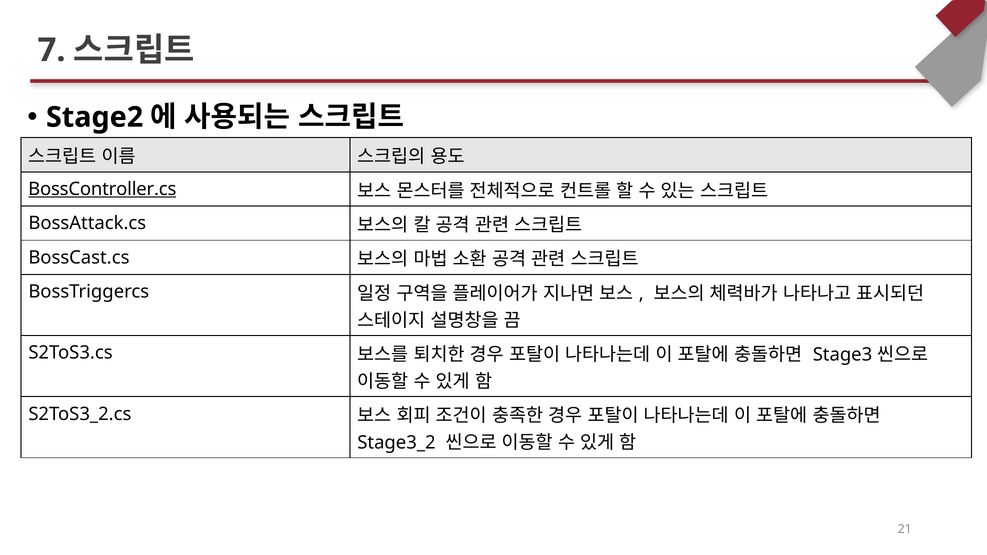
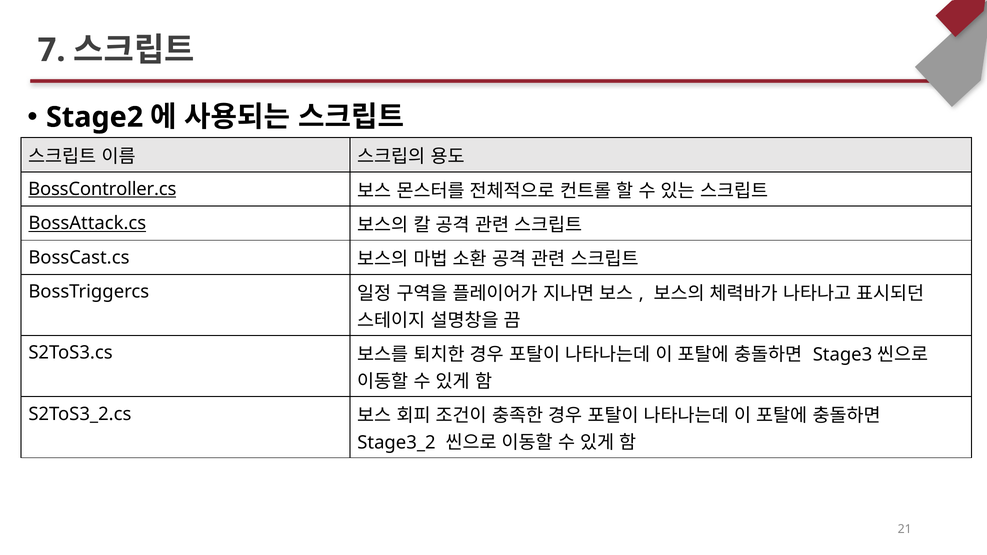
BossAttack.cs underline: none -> present
